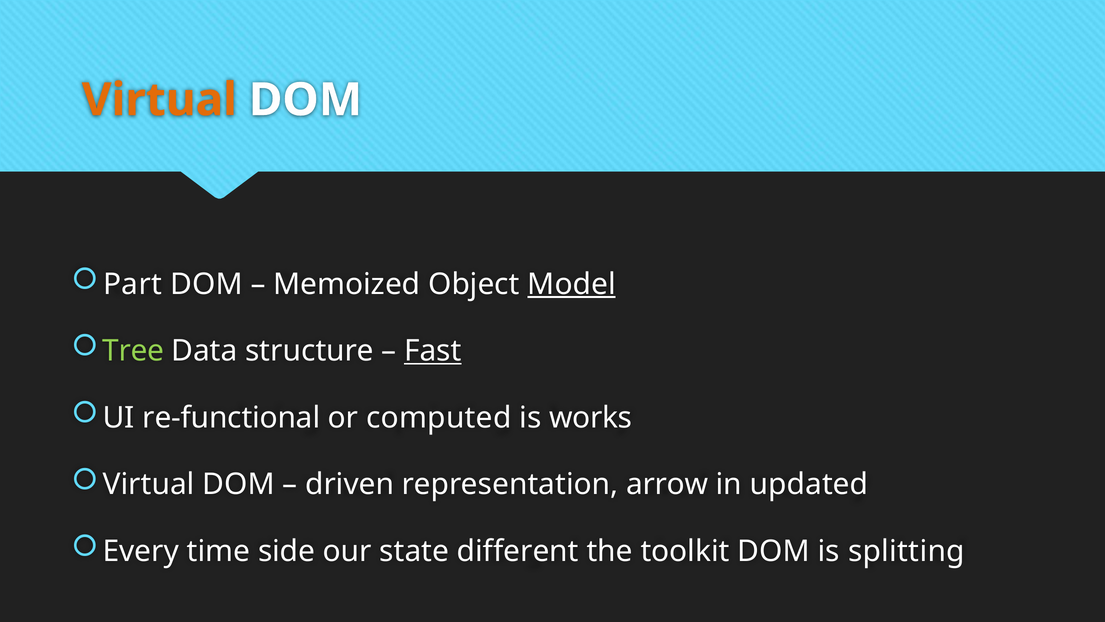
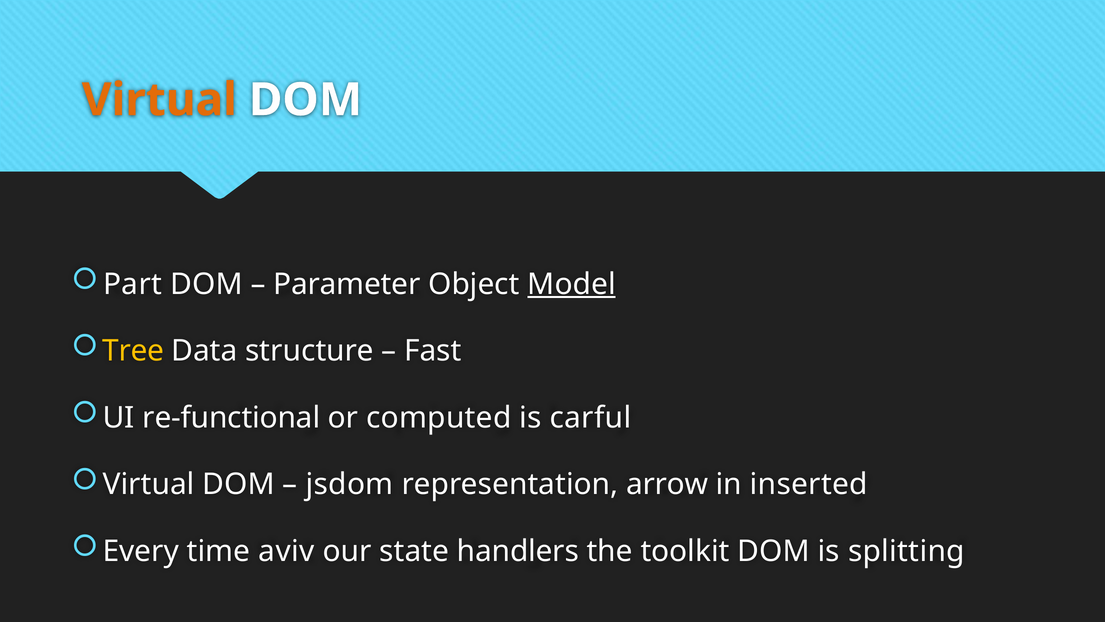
Memoized: Memoized -> Parameter
Tree colour: light green -> yellow
Fast underline: present -> none
works: works -> carful
driven: driven -> jsdom
updated: updated -> inserted
side: side -> aviv
different: different -> handlers
